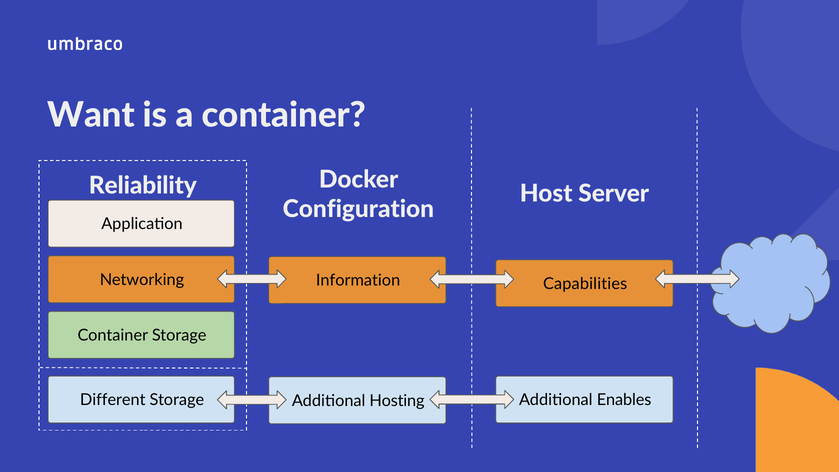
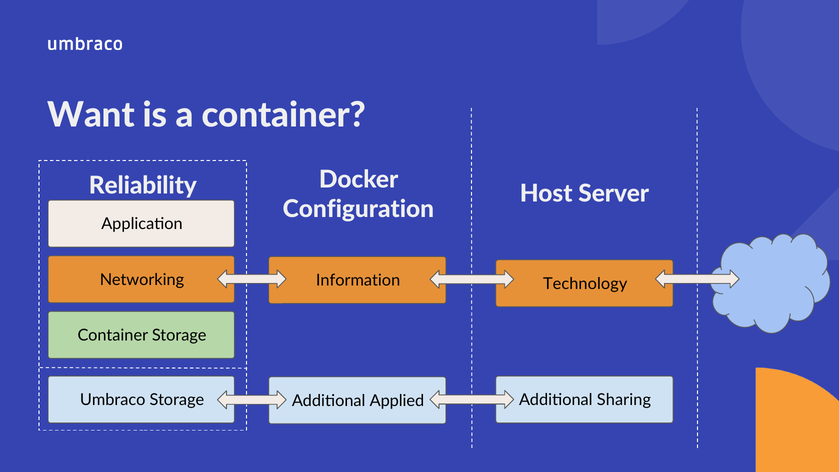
Capabilities: Capabilities -> Technology
Different: Different -> Umbraco
Enables: Enables -> Sharing
Hosting: Hosting -> Applied
